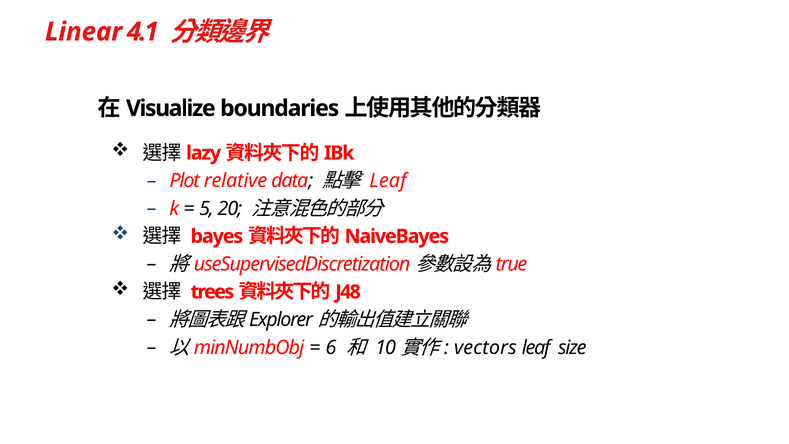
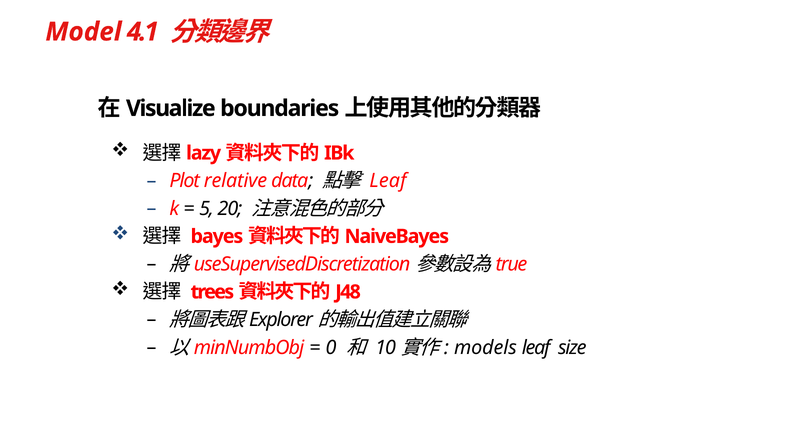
Linear: Linear -> Model
6: 6 -> 0
vectors: vectors -> models
